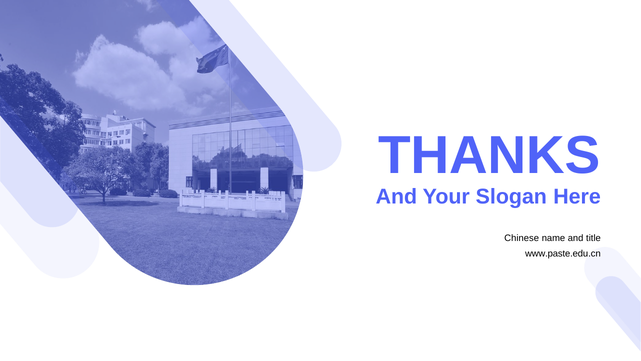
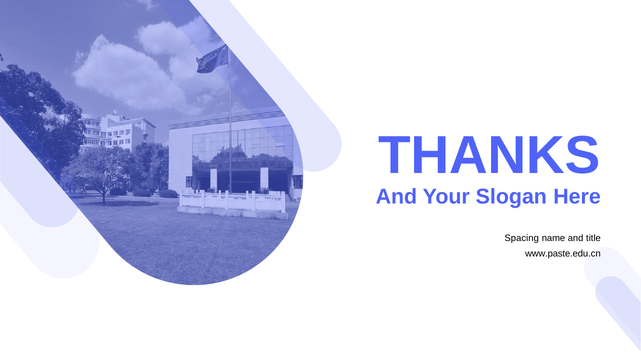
Chinese: Chinese -> Spacing
